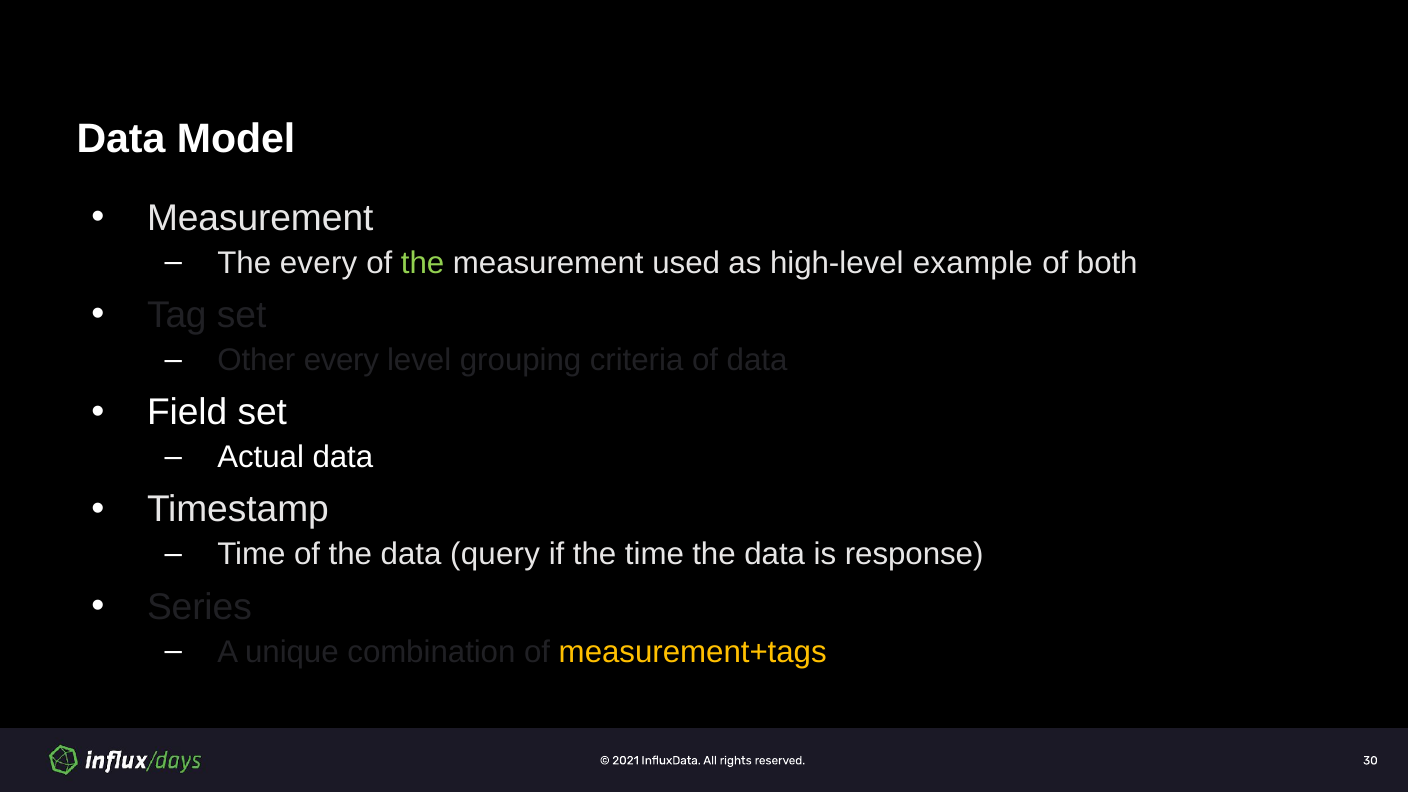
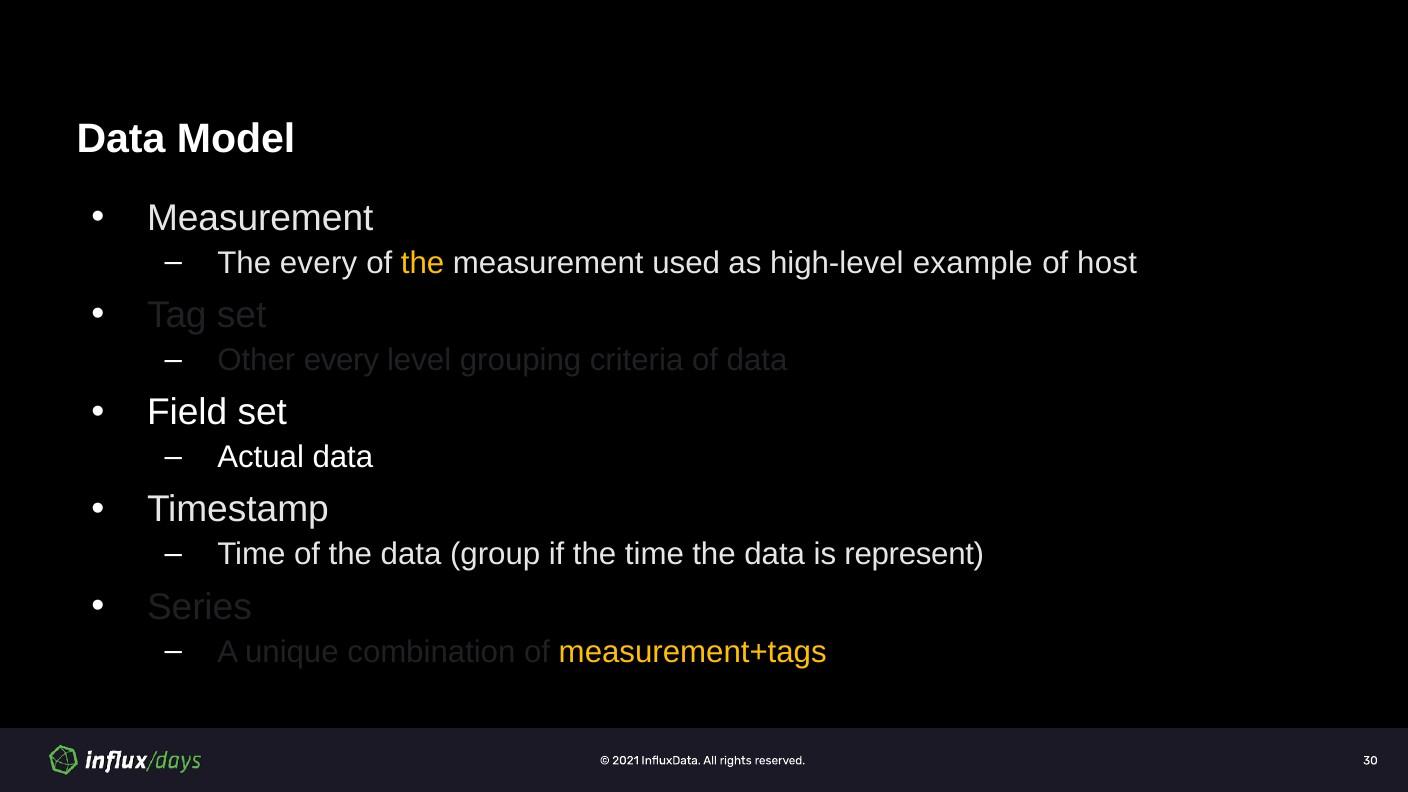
the at (423, 263) colour: light green -> yellow
both: both -> host
query: query -> group
response: response -> represent
